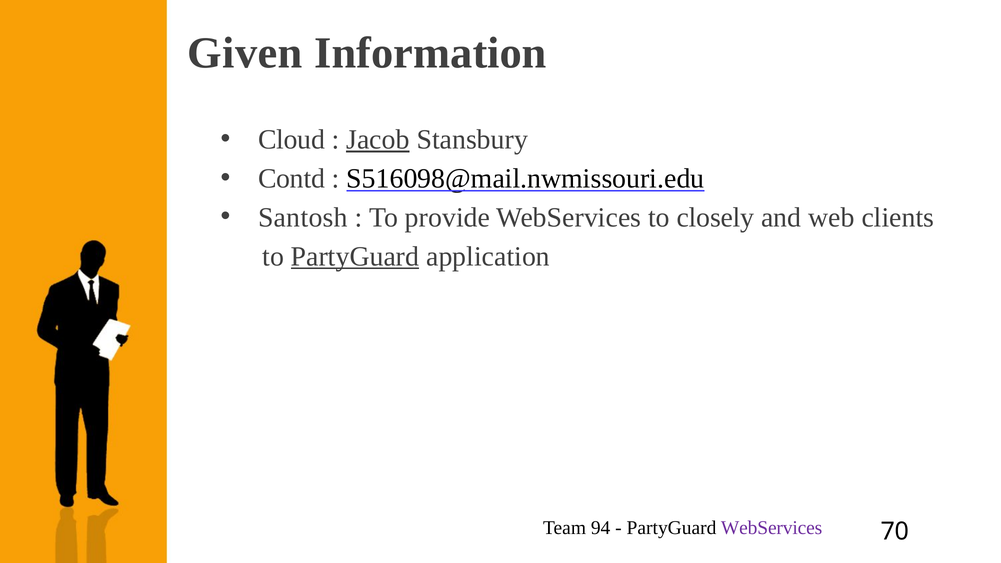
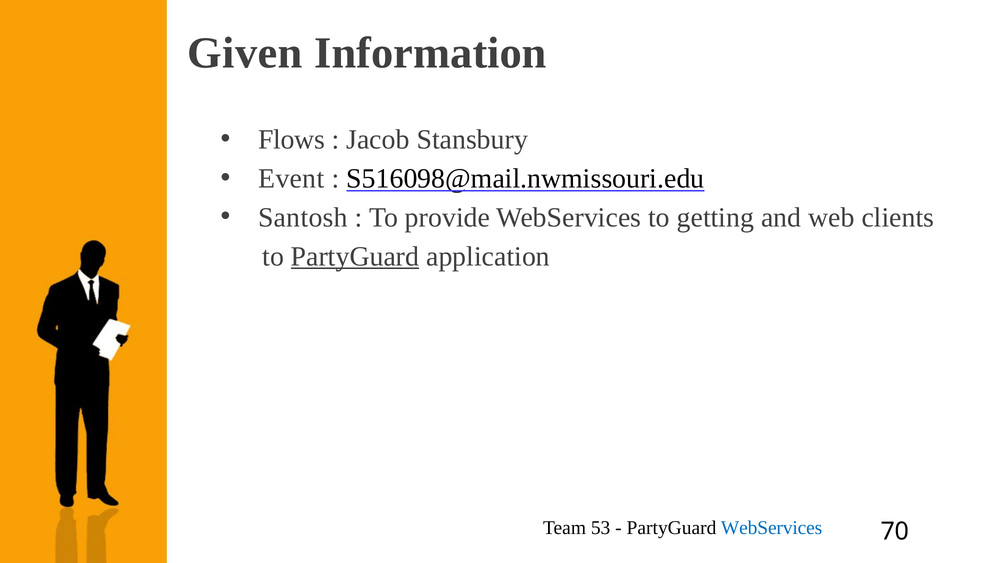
Cloud: Cloud -> Flows
Jacob underline: present -> none
Contd: Contd -> Event
closely: closely -> getting
94: 94 -> 53
WebServices at (772, 528) colour: purple -> blue
